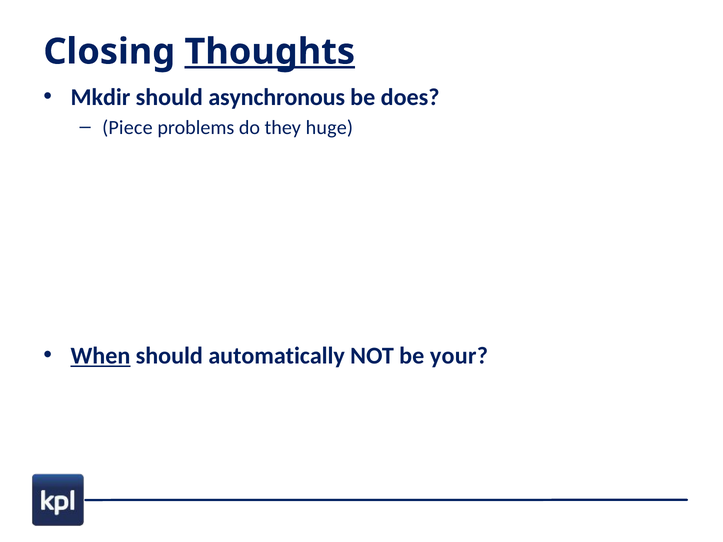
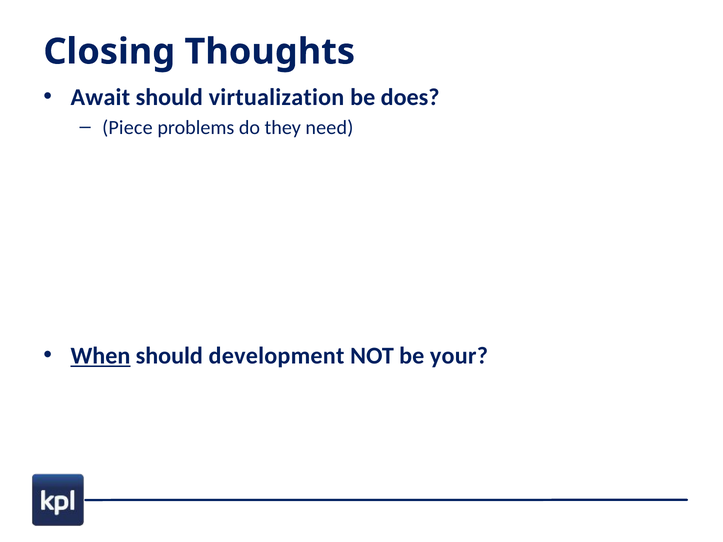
Thoughts underline: present -> none
Mkdir: Mkdir -> Await
asynchronous: asynchronous -> virtualization
huge: huge -> need
automatically: automatically -> development
